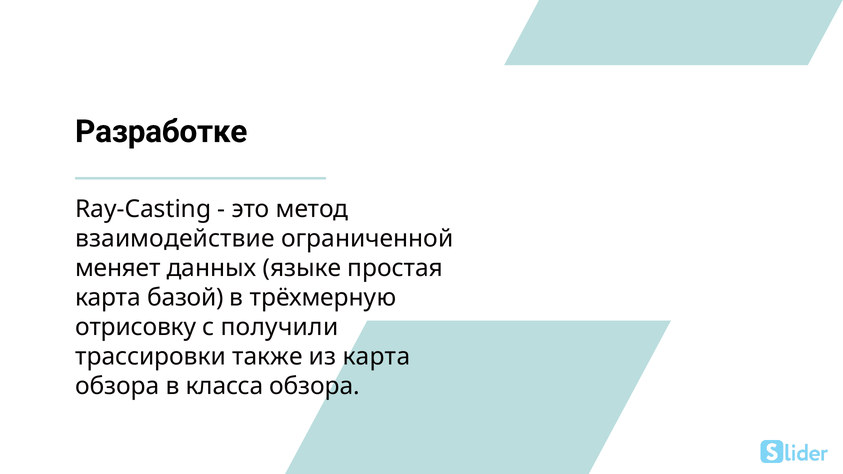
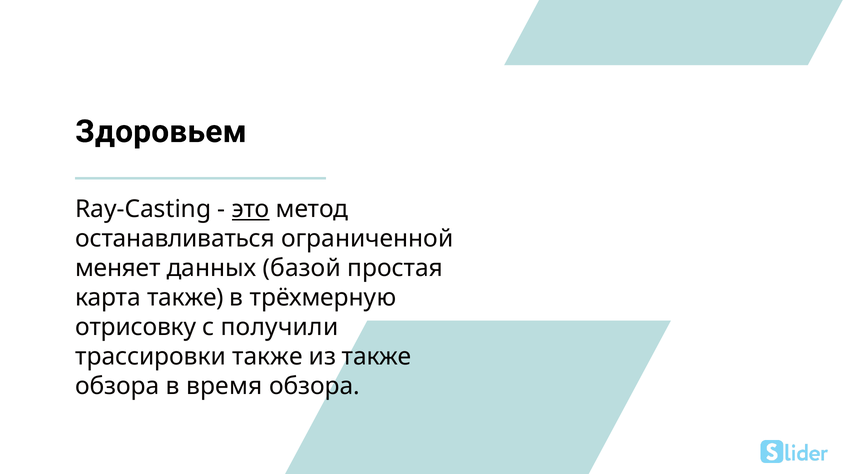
Разработке: Разработке -> Здоровьем
это underline: none -> present
взаимодействие: взаимодействие -> останавливаться
языке: языке -> базой
карта базой: базой -> также
из карта: карта -> также
класса: класса -> время
